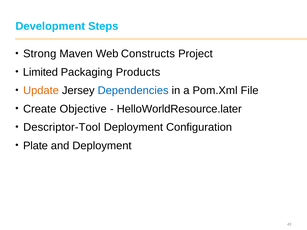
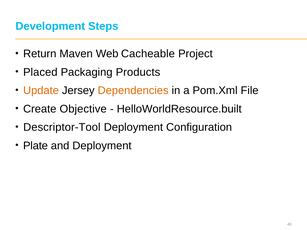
Strong: Strong -> Return
Constructs: Constructs -> Cacheable
Limited: Limited -> Placed
Dependencies colour: blue -> orange
HelloWorldResource.later: HelloWorldResource.later -> HelloWorldResource.built
